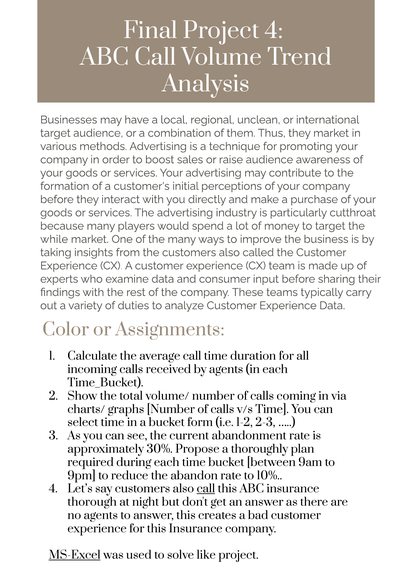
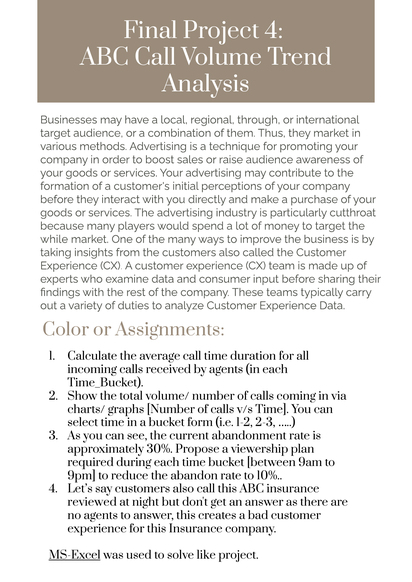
unclean: unclean -> through
thoroughly: thoroughly -> viewership
call at (206, 490) underline: present -> none
thorough: thorough -> reviewed
